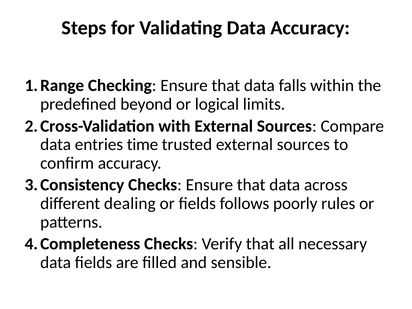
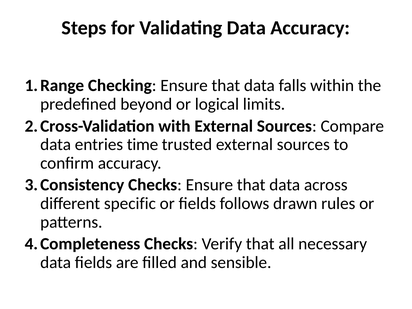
dealing: dealing -> specific
poorly: poorly -> drawn
